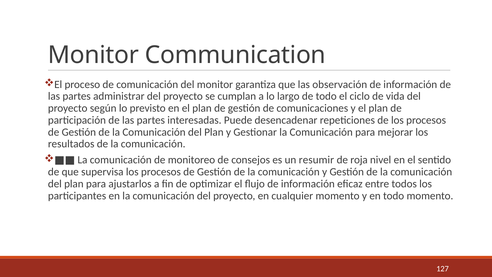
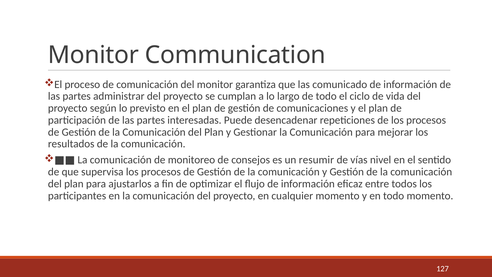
observación: observación -> comunicado
roja: roja -> vías
